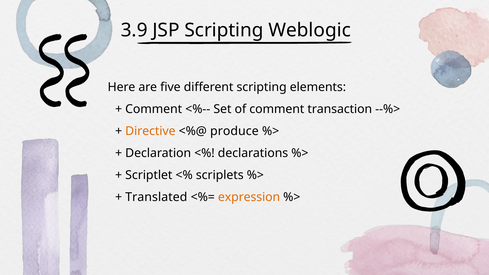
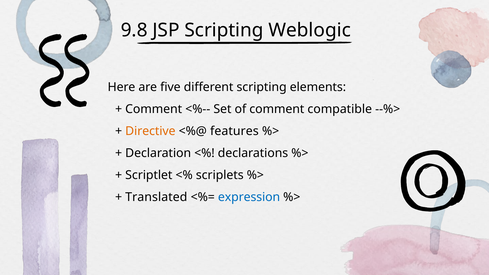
3.9: 3.9 -> 9.8
transaction: transaction -> compatible
produce: produce -> features
expression colour: orange -> blue
